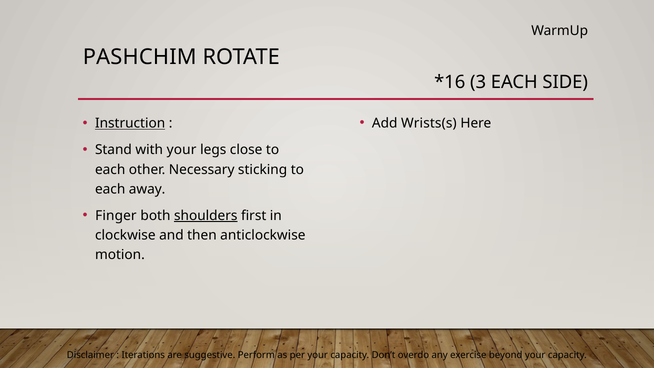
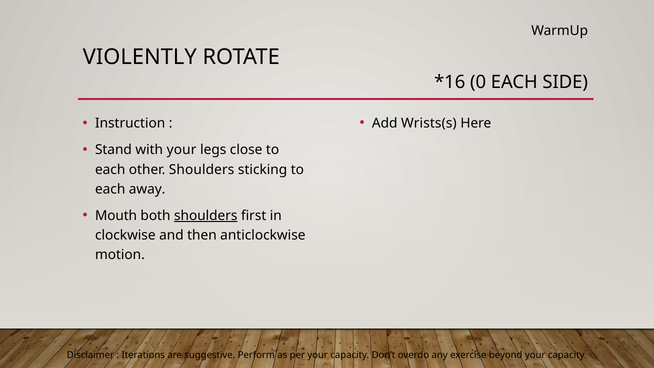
PASHCHIM: PASHCHIM -> VIOLENTLY
3: 3 -> 0
Instruction underline: present -> none
other Necessary: Necessary -> Shoulders
Finger: Finger -> Mouth
